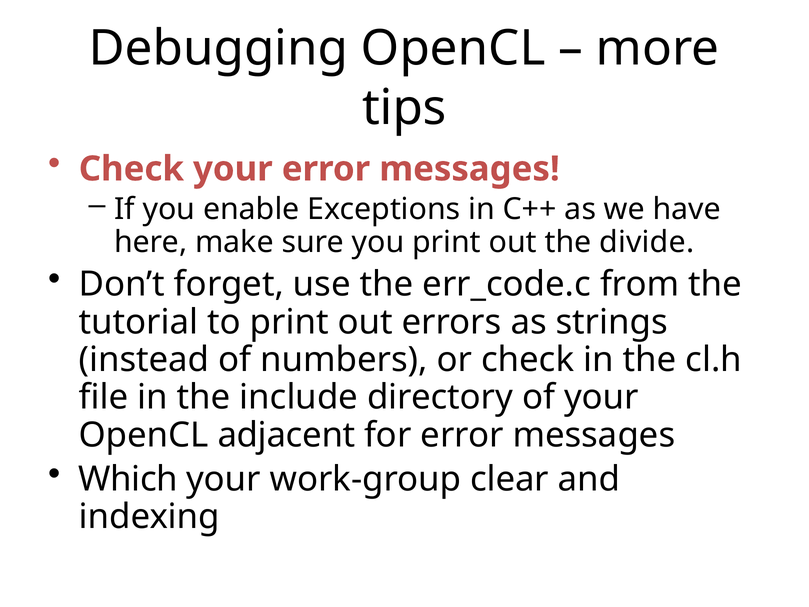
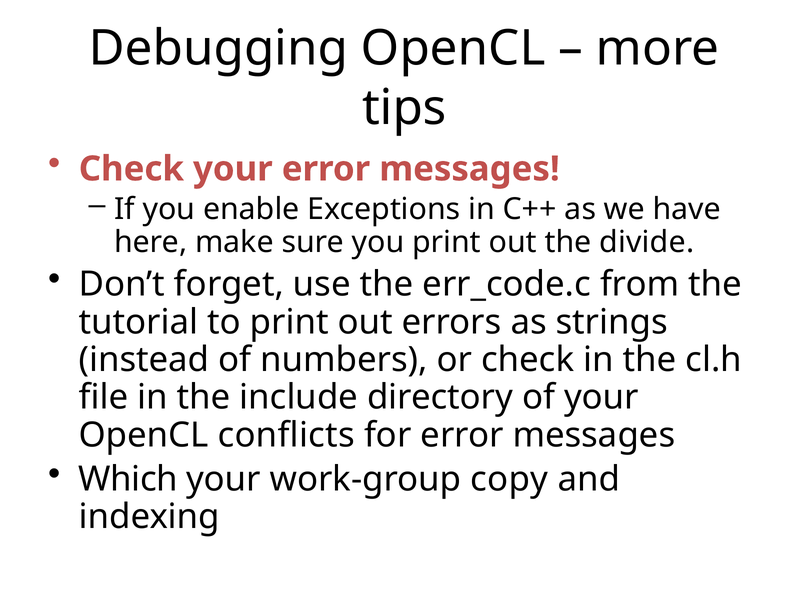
adjacent: adjacent -> conflicts
clear: clear -> copy
